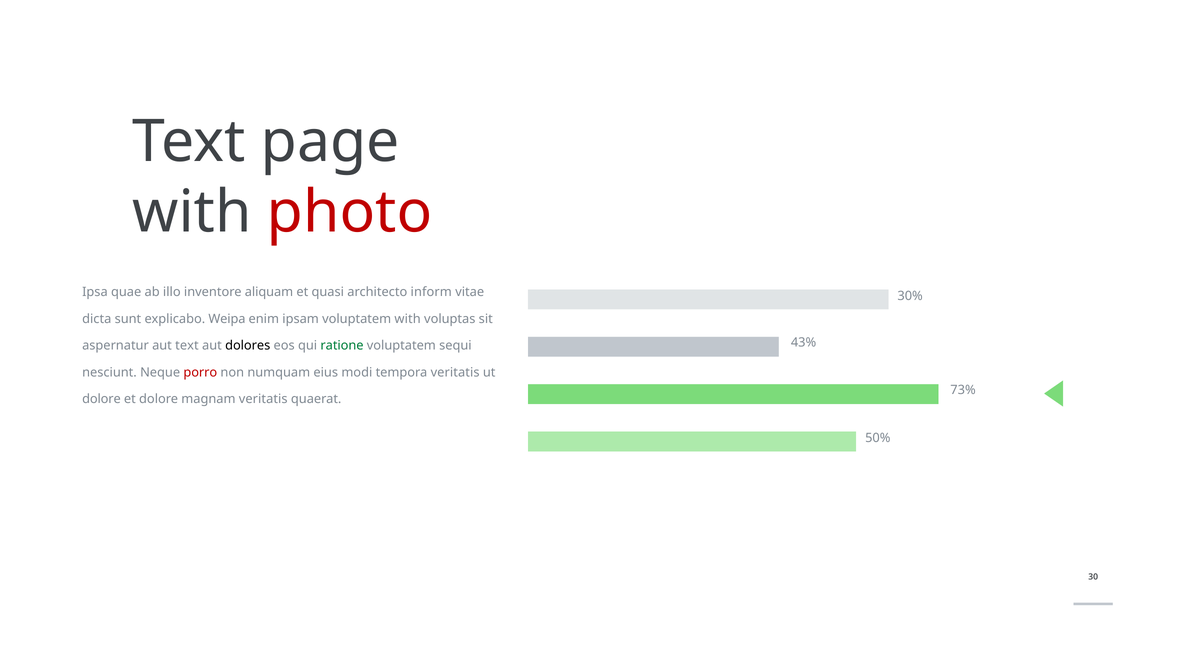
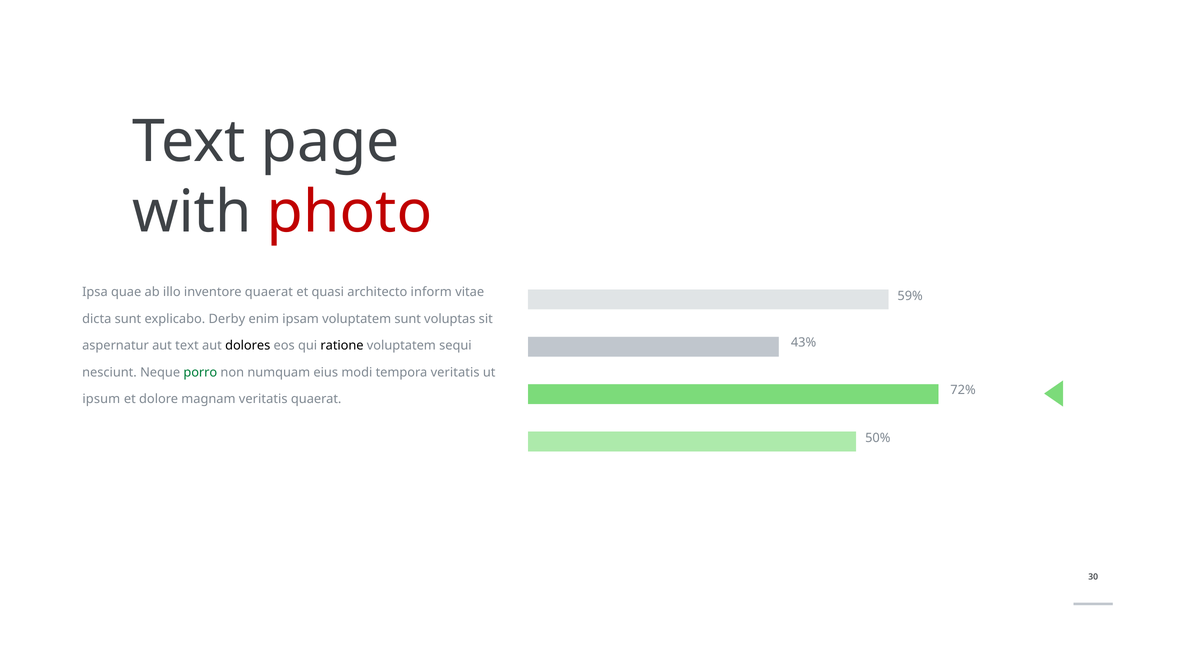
inventore aliquam: aliquam -> quaerat
30%: 30% -> 59%
Weipa: Weipa -> Derby
voluptatem with: with -> sunt
ratione colour: green -> black
porro colour: red -> green
73%: 73% -> 72%
dolore at (101, 399): dolore -> ipsum
